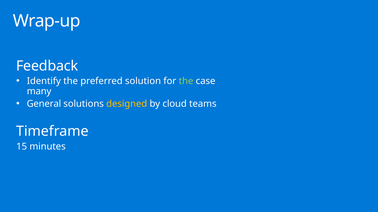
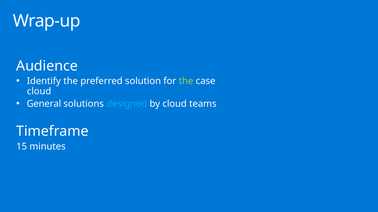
Feedback: Feedback -> Audience
many at (39, 91): many -> cloud
designed colour: yellow -> light blue
